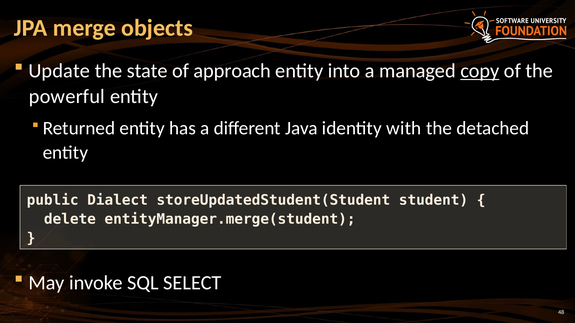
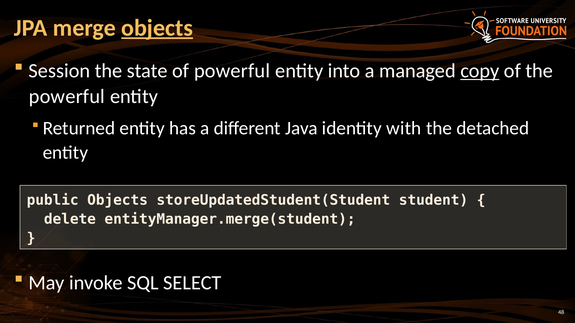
objects at (157, 28) underline: none -> present
Update: Update -> Session
of approach: approach -> powerful
public Dialect: Dialect -> Objects
